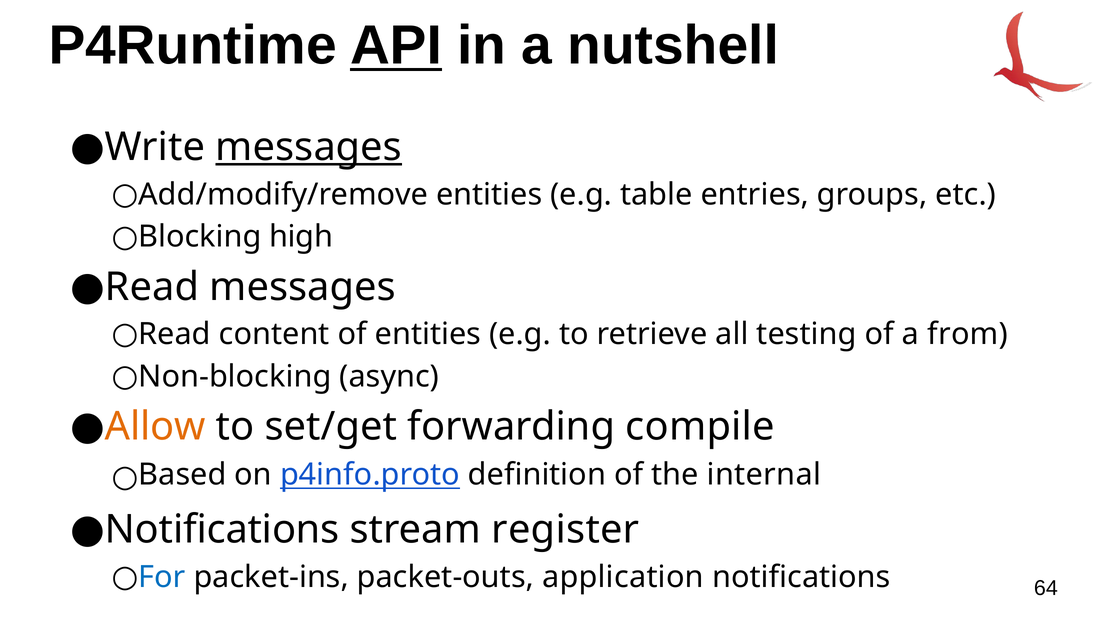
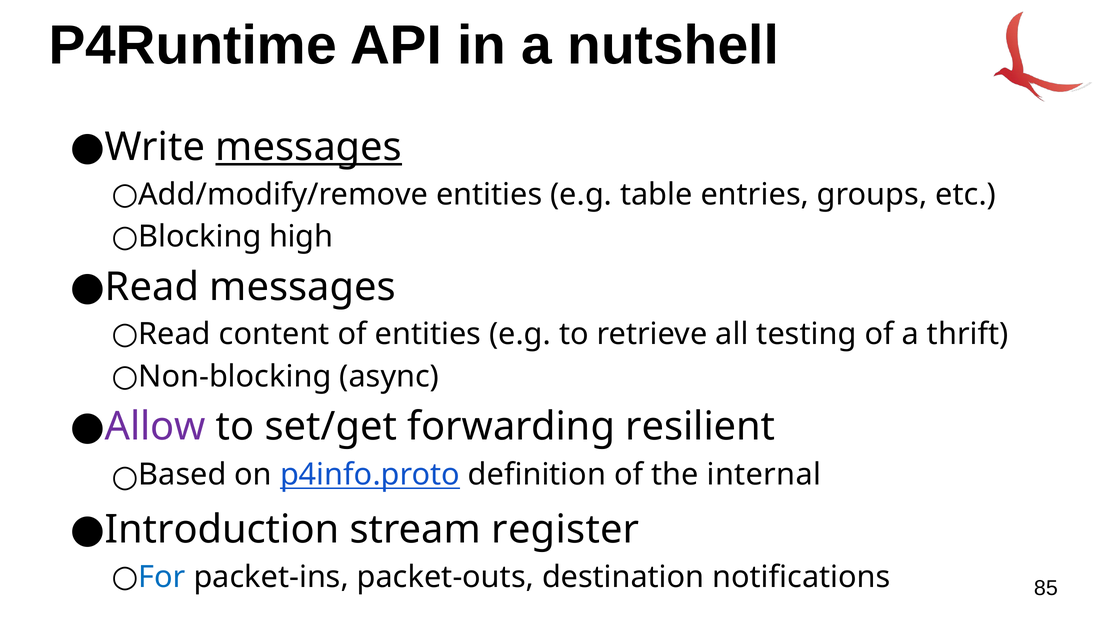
API underline: present -> none
from: from -> thrift
Allow colour: orange -> purple
compile: compile -> resilient
Notifications at (222, 530): Notifications -> Introduction
application: application -> destination
64: 64 -> 85
